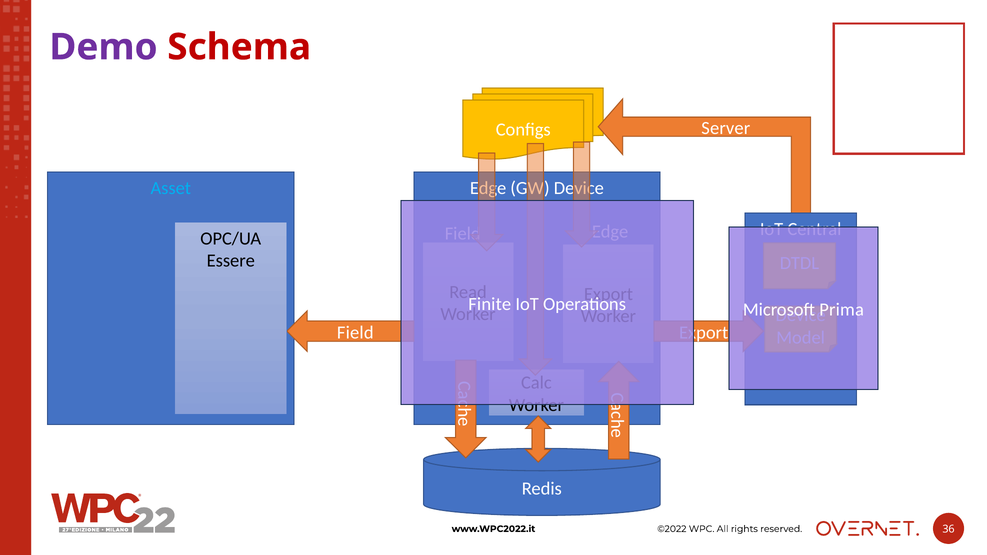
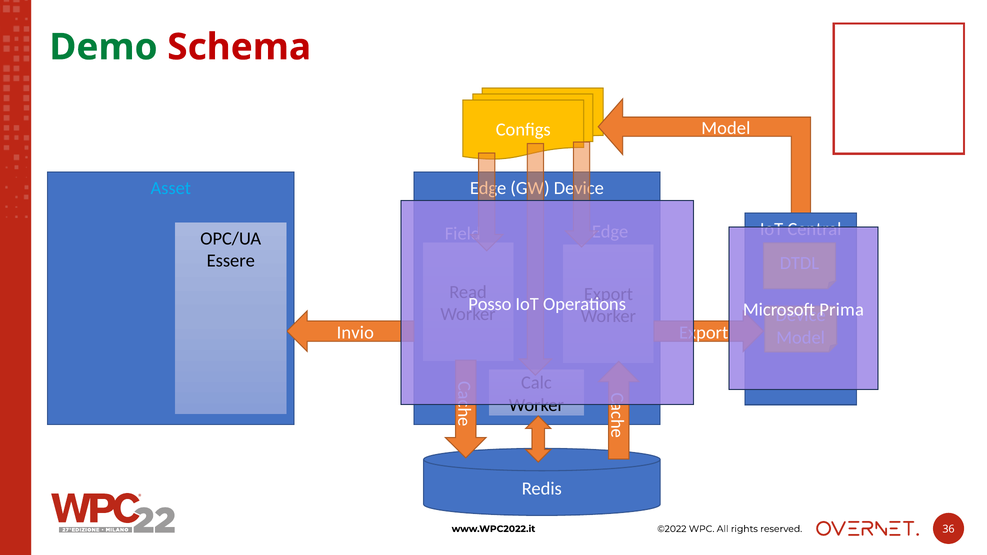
Demo colour: purple -> green
Configs Server: Server -> Model
Finite: Finite -> Posso
Field at (355, 333): Field -> Invio
